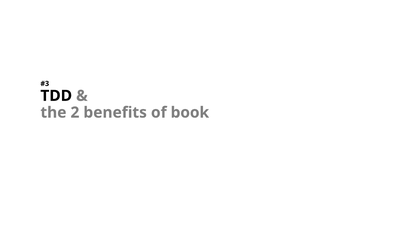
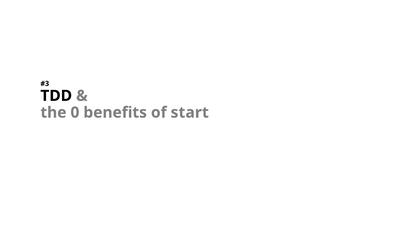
2: 2 -> 0
book: book -> start
